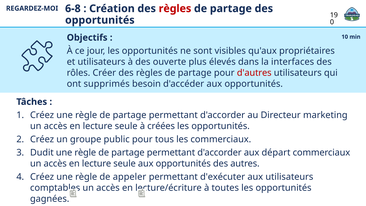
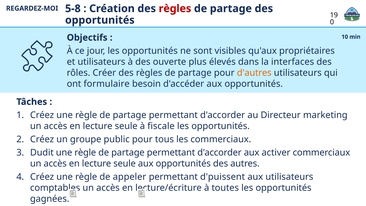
6-8: 6-8 -> 5-8
d'autres colour: red -> orange
supprimés: supprimés -> formulaire
créées: créées -> fiscale
départ: départ -> activer
d'exécuter: d'exécuter -> d'puissent
